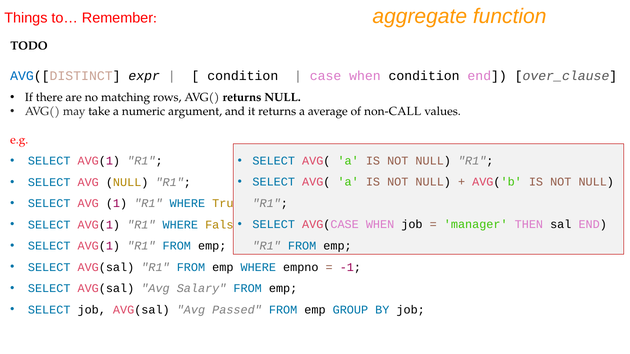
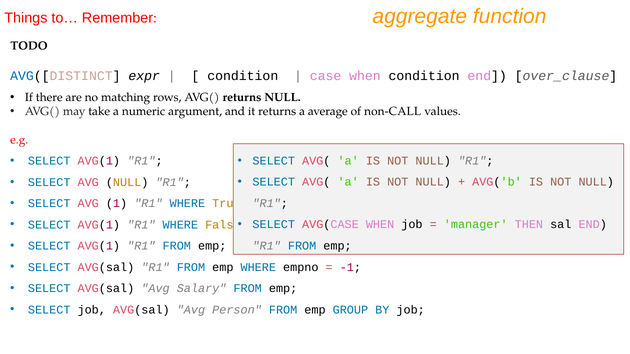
Passed: Passed -> Person
